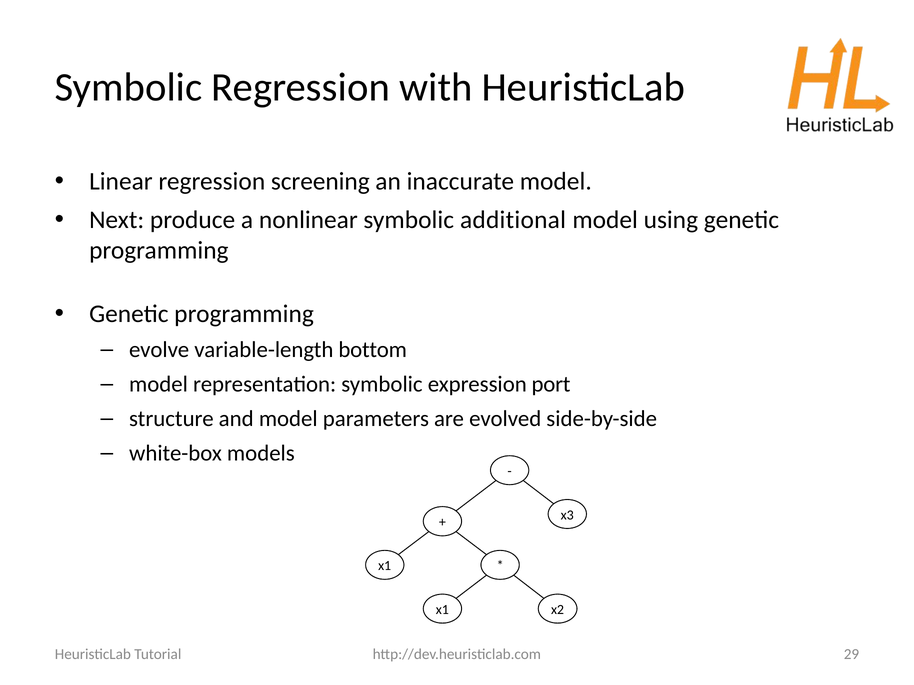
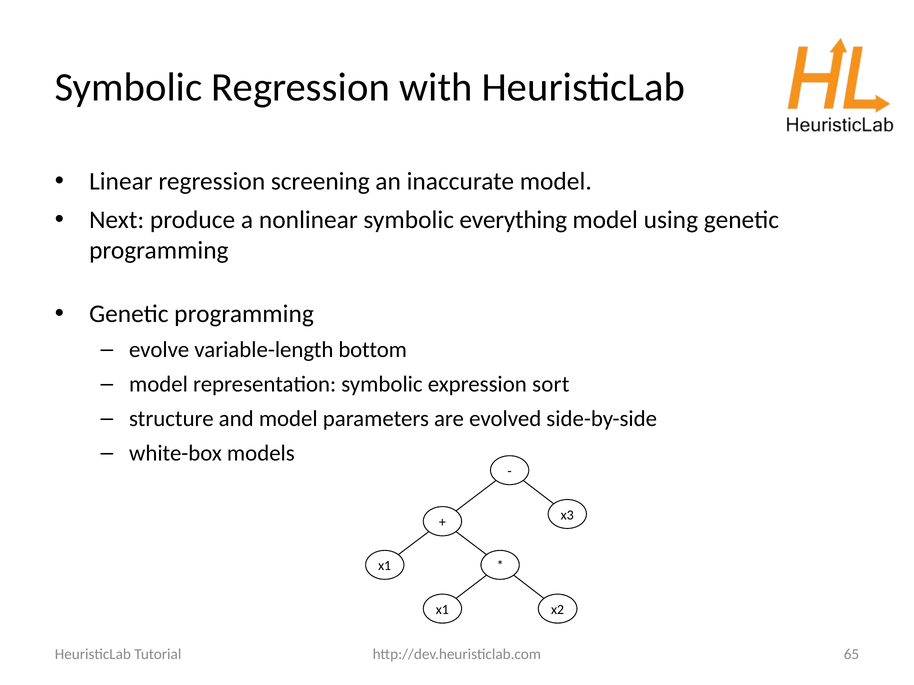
additional: additional -> everything
port: port -> sort
29: 29 -> 65
